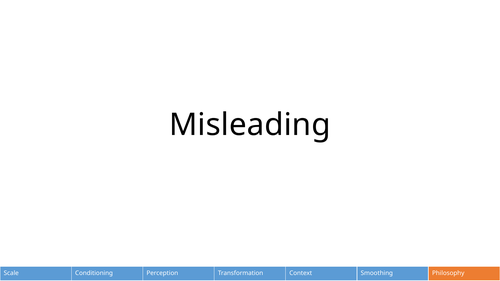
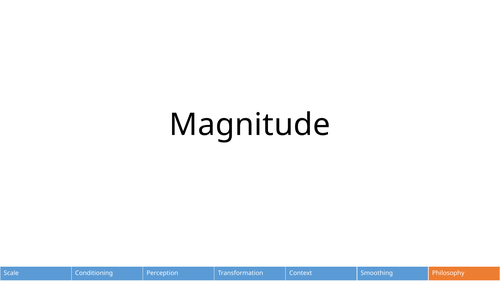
Misleading: Misleading -> Magnitude
